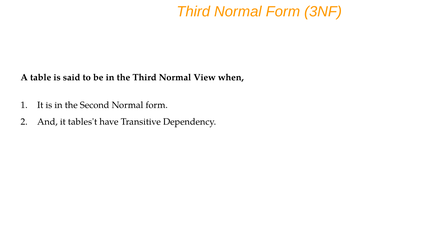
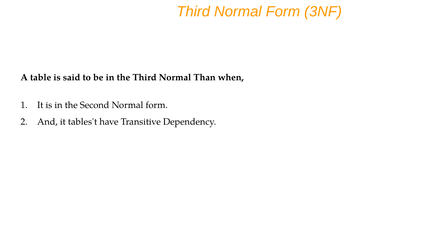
View: View -> Than
